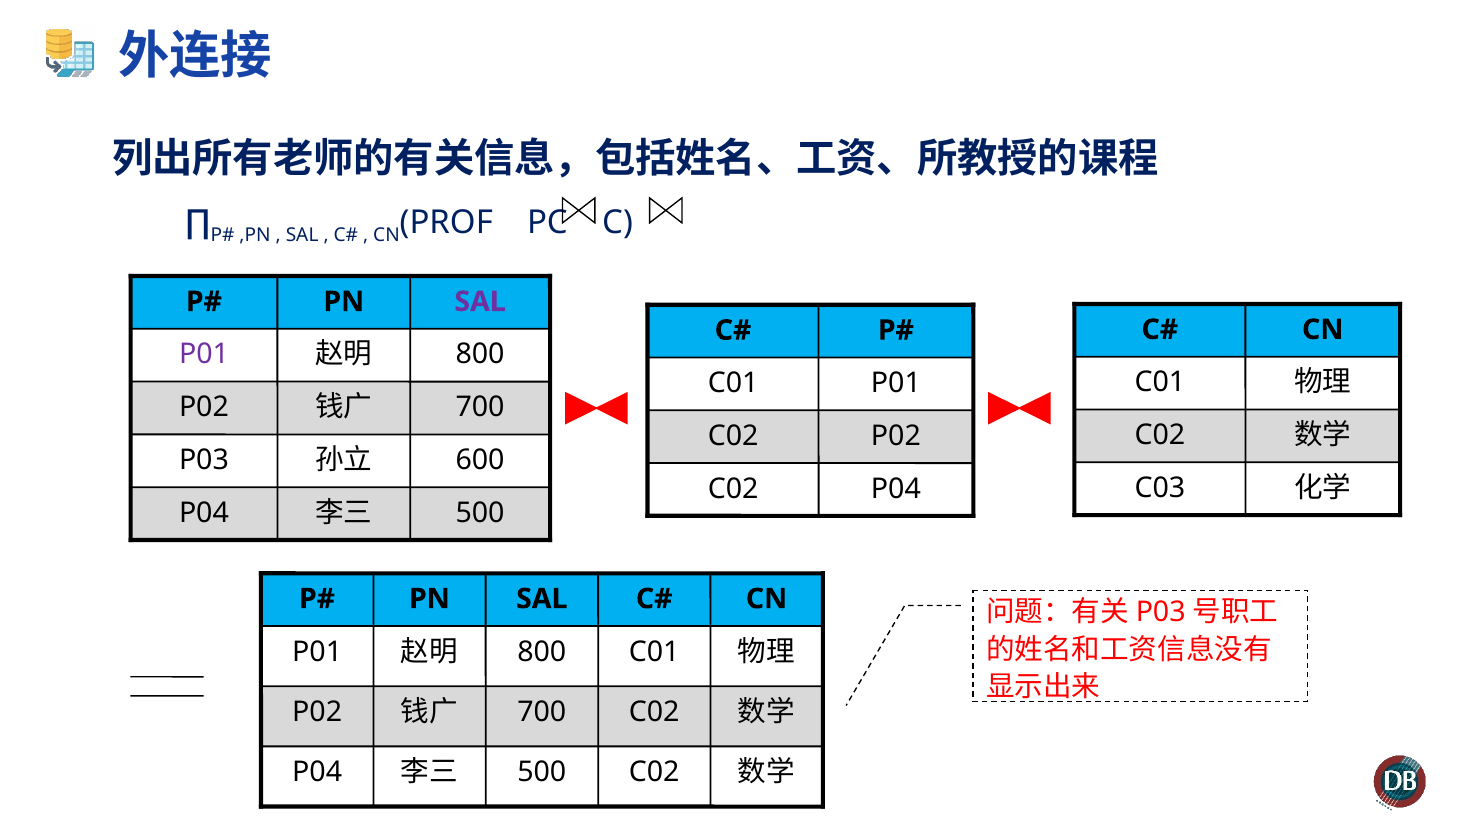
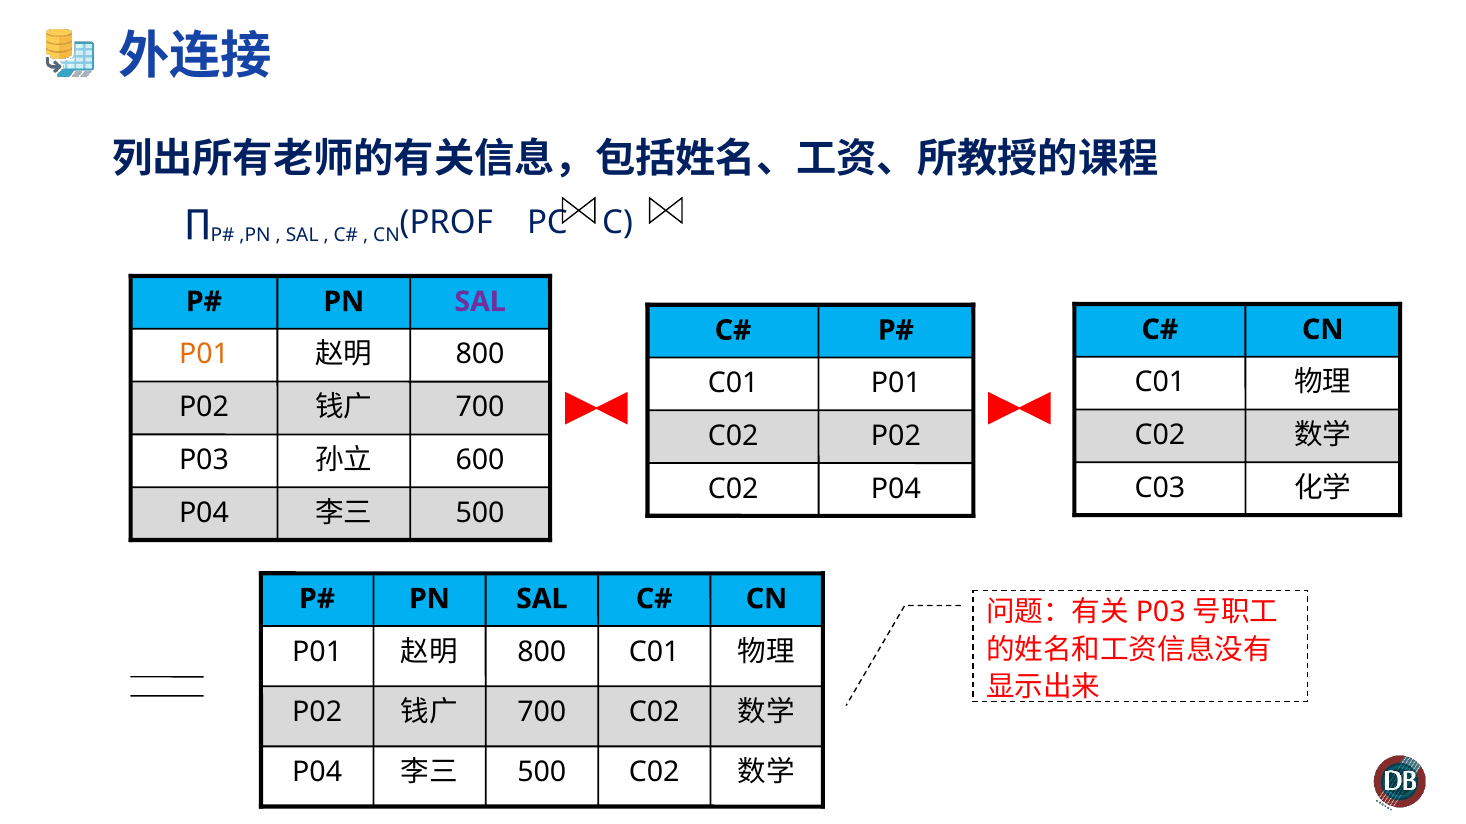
P01 at (204, 355) colour: purple -> orange
